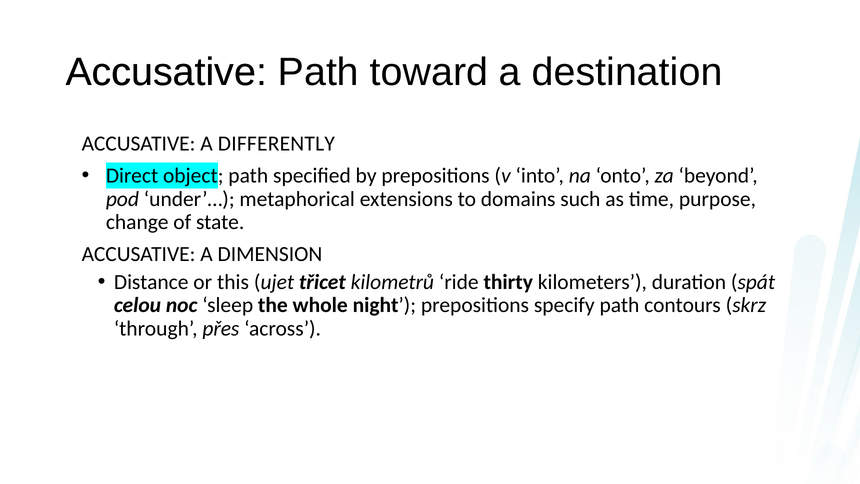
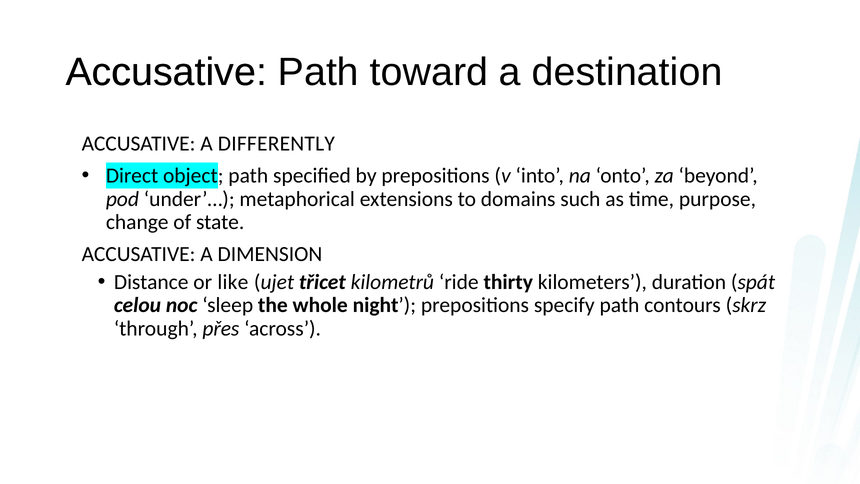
this: this -> like
